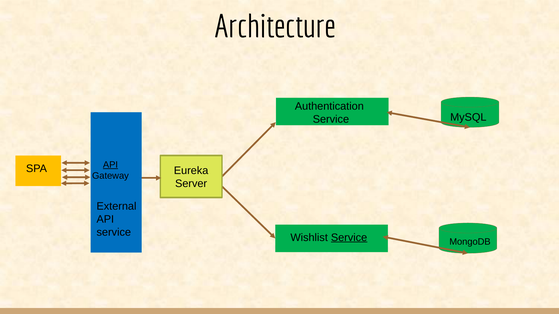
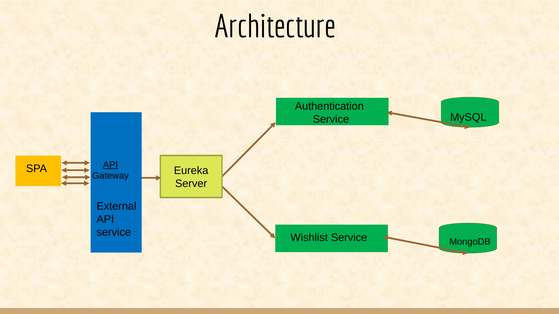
Service at (349, 238) underline: present -> none
